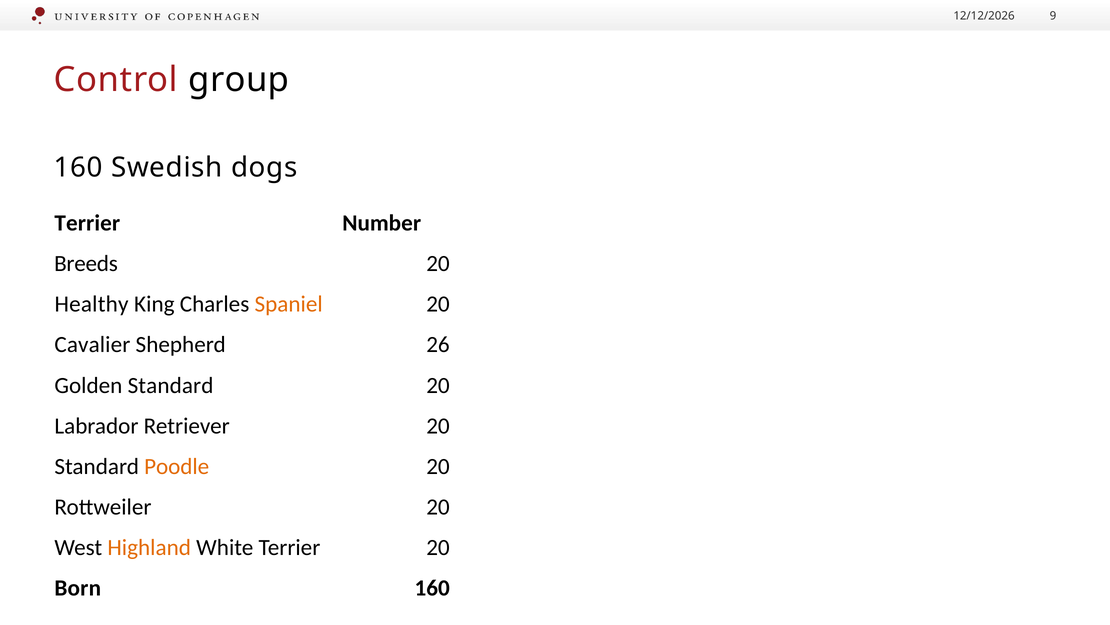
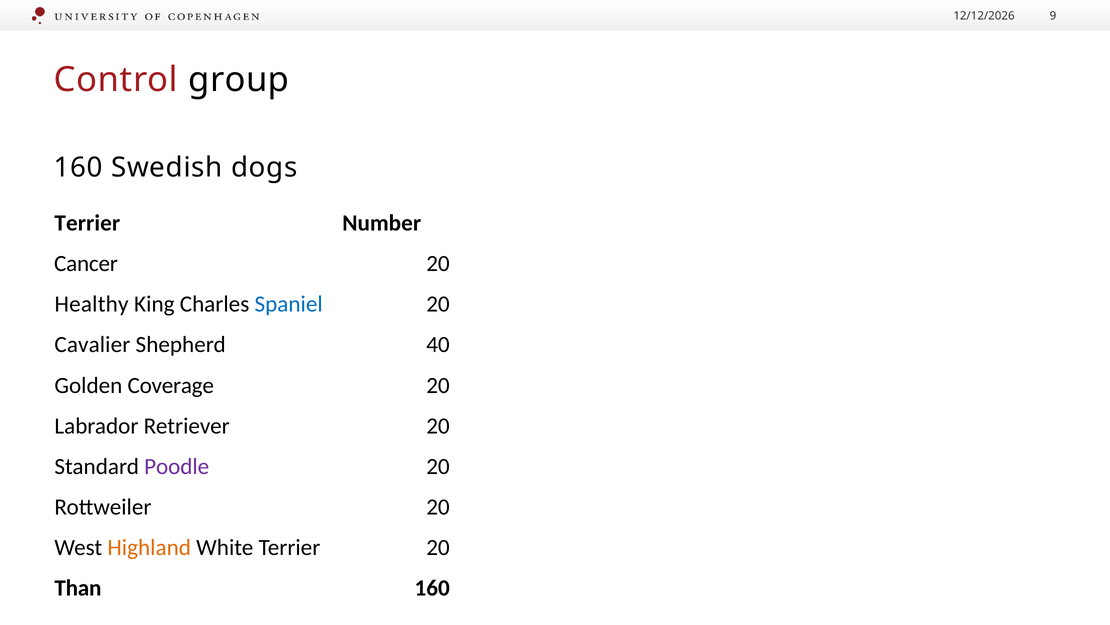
Breeds: Breeds -> Cancer
Spaniel colour: orange -> blue
26: 26 -> 40
Golden Standard: Standard -> Coverage
Poodle colour: orange -> purple
Born: Born -> Than
